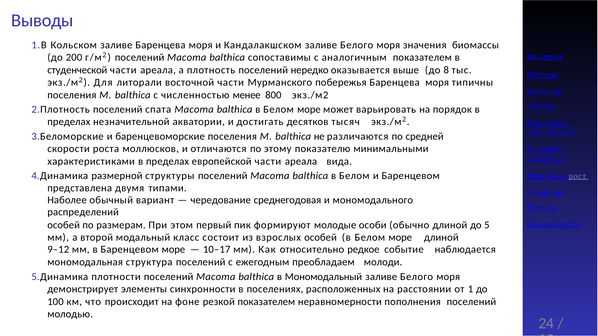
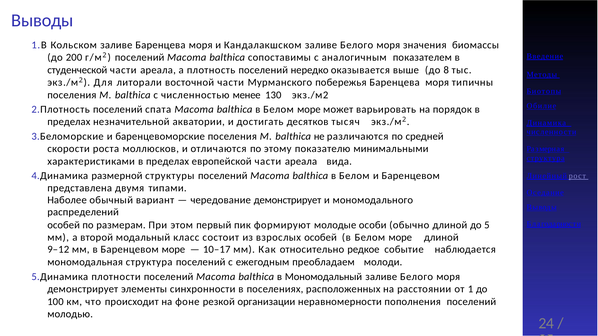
800: 800 -> 130
чередование среднегодовая: среднегодовая -> демонстрирует
резкой показателем: показателем -> организации
